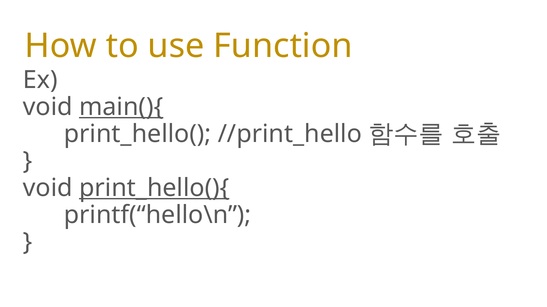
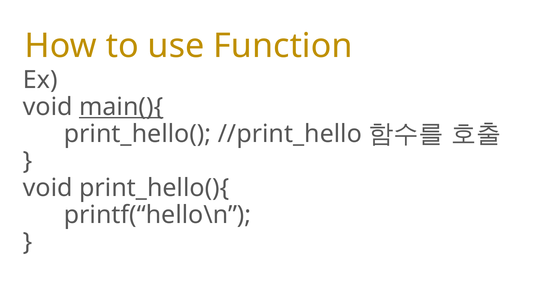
print_hello(){ underline: present -> none
